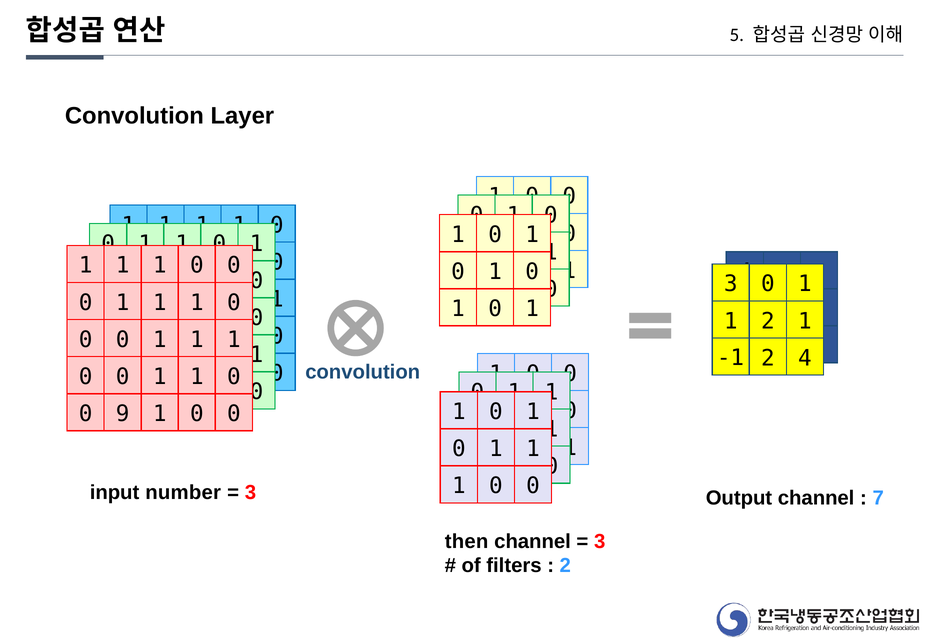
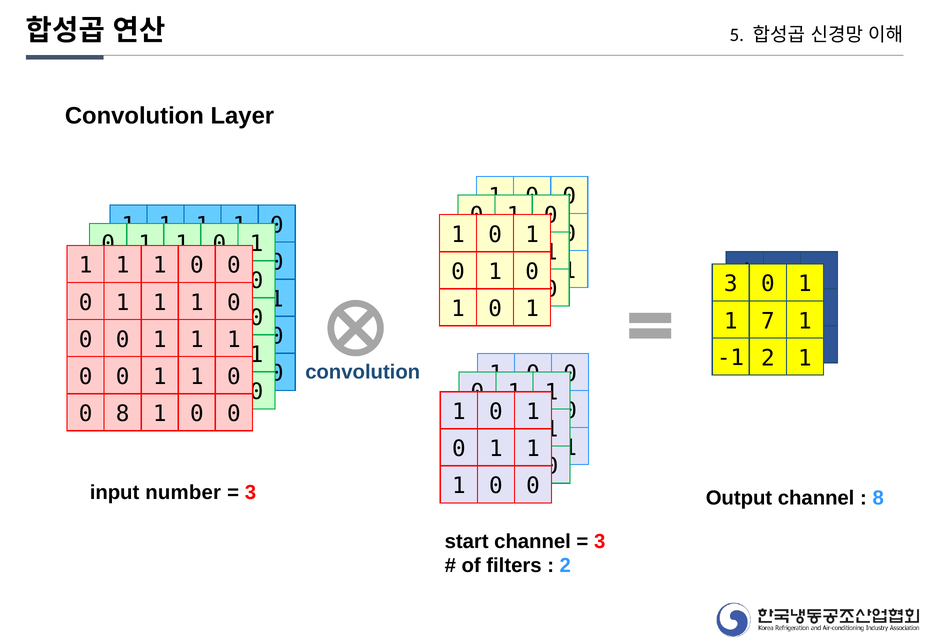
2 at (768, 321): 2 -> 7
2 4: 4 -> 1
0 9: 9 -> 8
7 at (878, 498): 7 -> 8
then: then -> start
